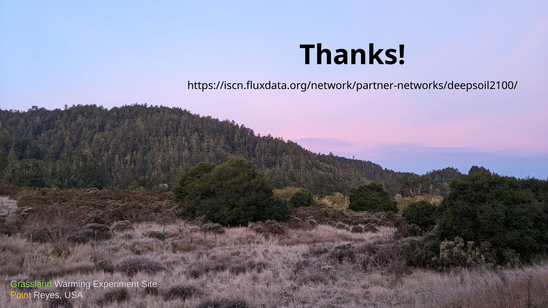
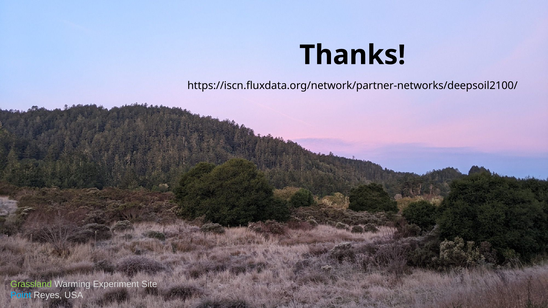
Point colour: yellow -> light blue
